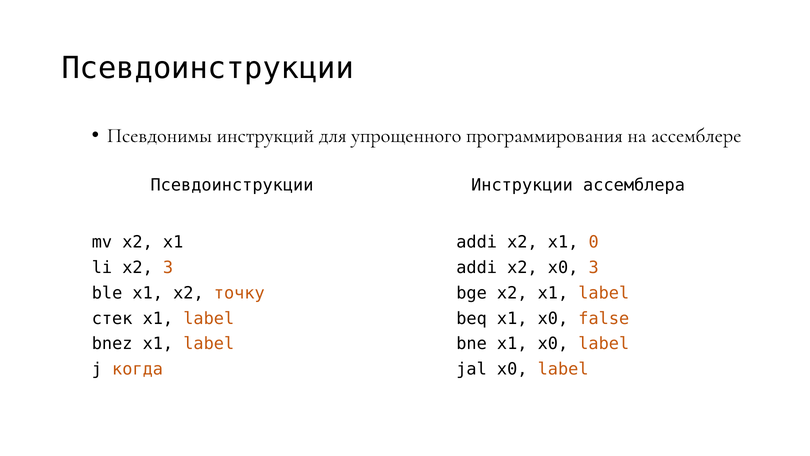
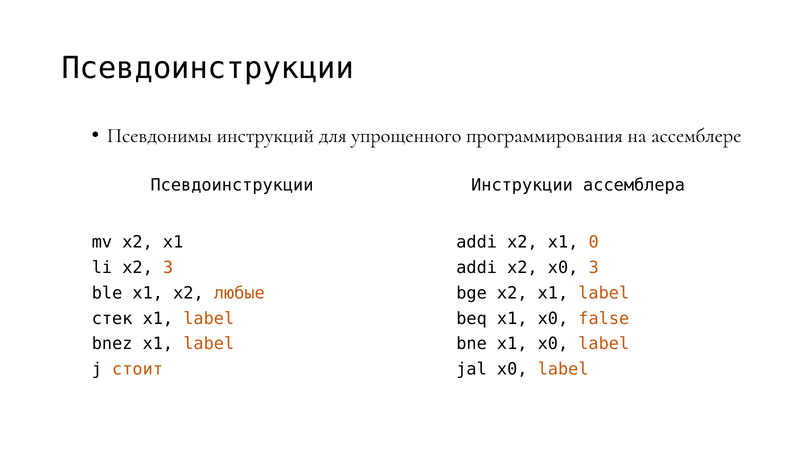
точку: точку -> любые
когда: когда -> стоит
